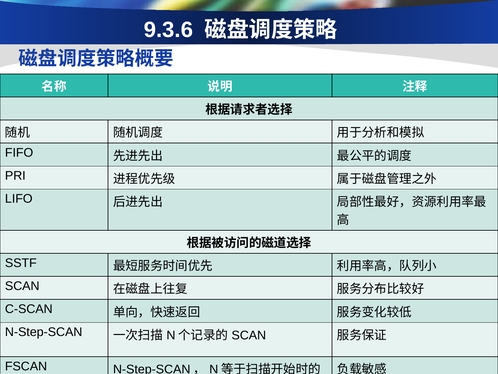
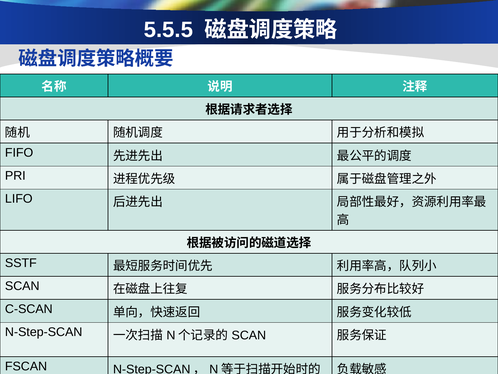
9.3.6: 9.3.6 -> 5.5.5
